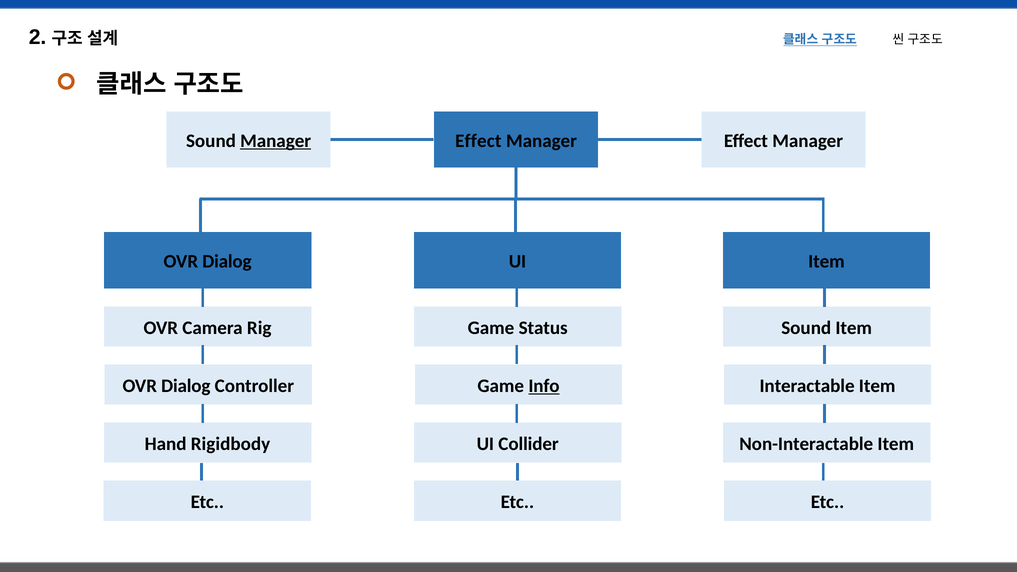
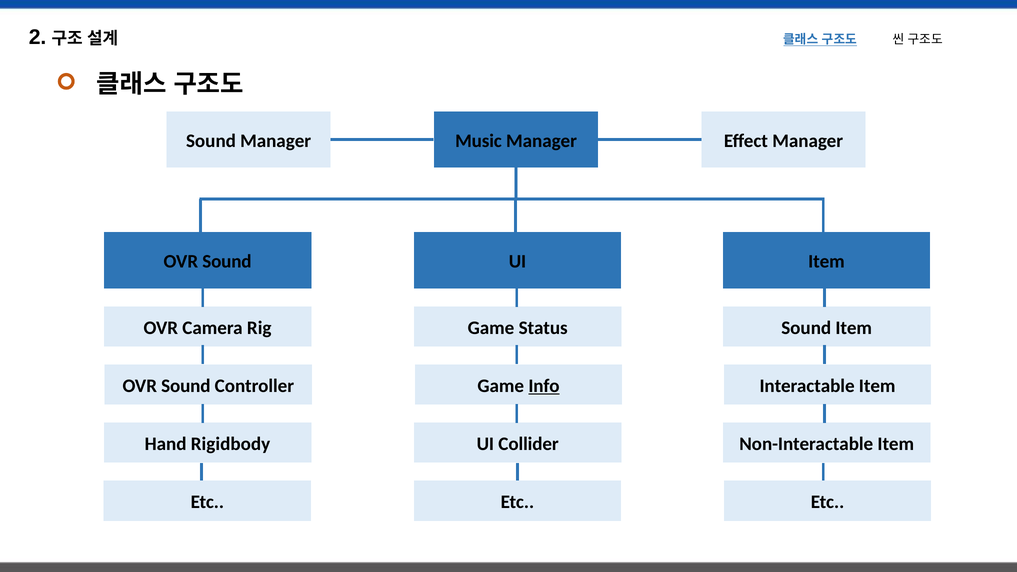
Manager at (276, 141) underline: present -> none
Effect at (478, 141): Effect -> Music
Dialog at (227, 262): Dialog -> Sound
Dialog at (186, 386): Dialog -> Sound
